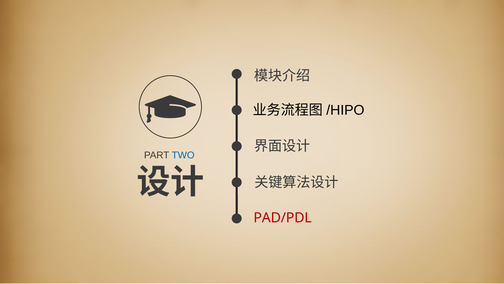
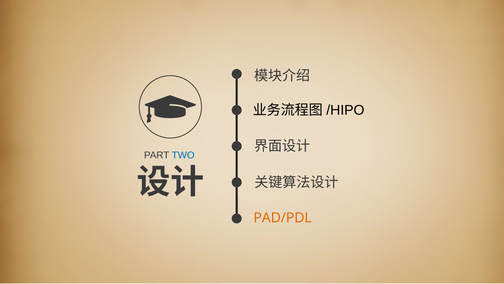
PAD/PDL colour: red -> orange
